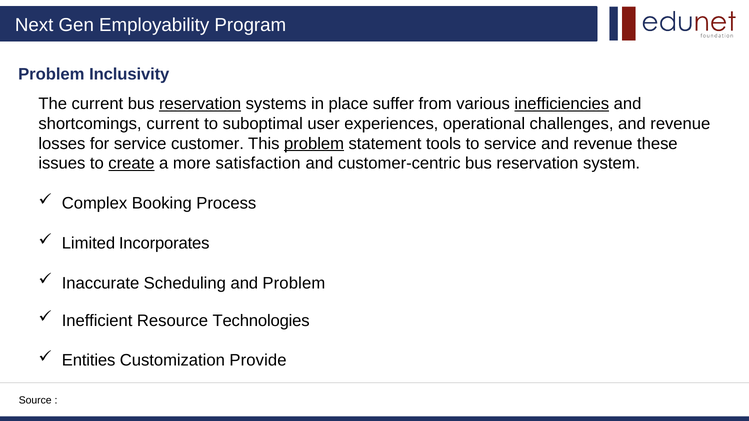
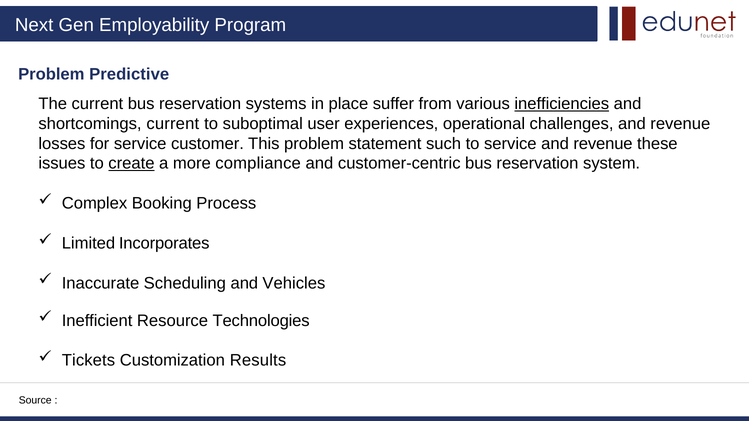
Inclusivity: Inclusivity -> Predictive
reservation at (200, 104) underline: present -> none
problem at (314, 144) underline: present -> none
tools: tools -> such
satisfaction: satisfaction -> compliance
and Problem: Problem -> Vehicles
Entities: Entities -> Tickets
Provide: Provide -> Results
